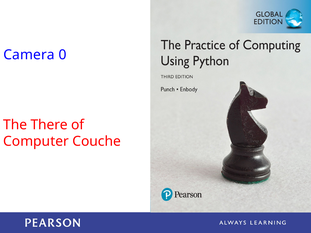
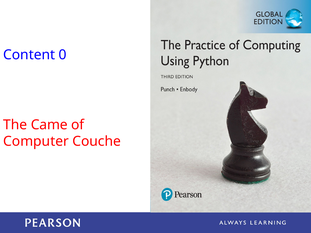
Camera: Camera -> Content
There: There -> Came
